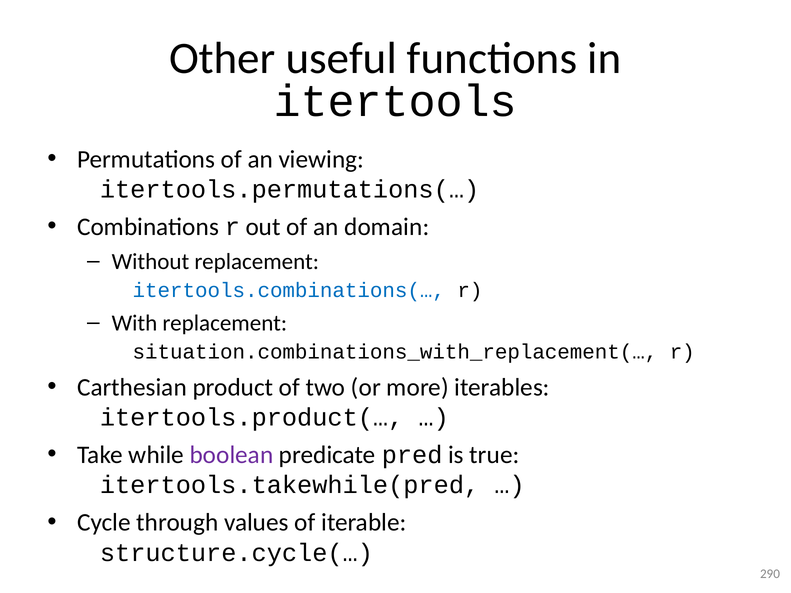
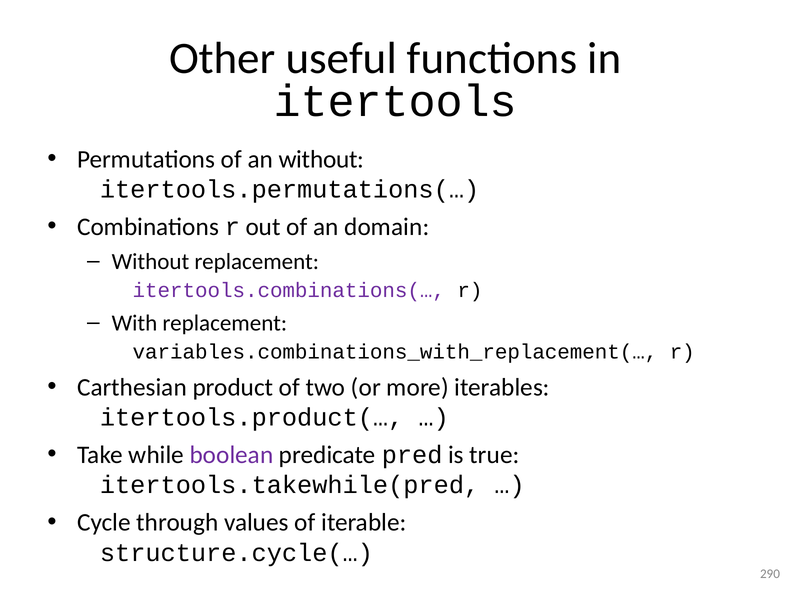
an viewing: viewing -> without
itertools.combinations(… colour: blue -> purple
situation.combinations_with_replacement(…: situation.combinations_with_replacement(… -> variables.combinations_with_replacement(…
